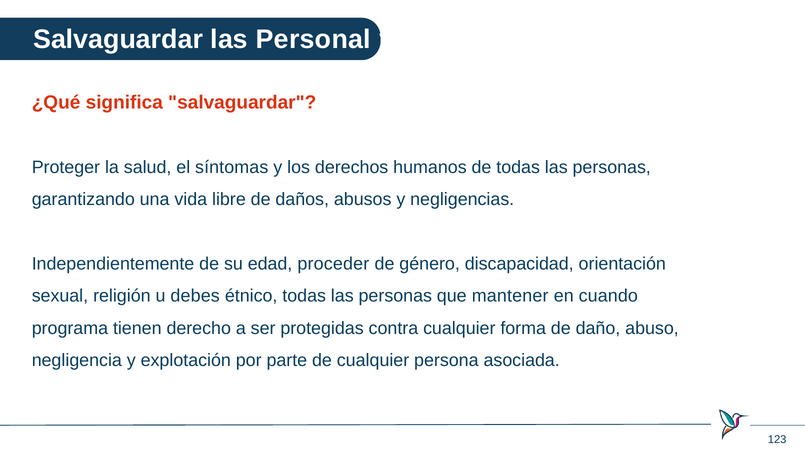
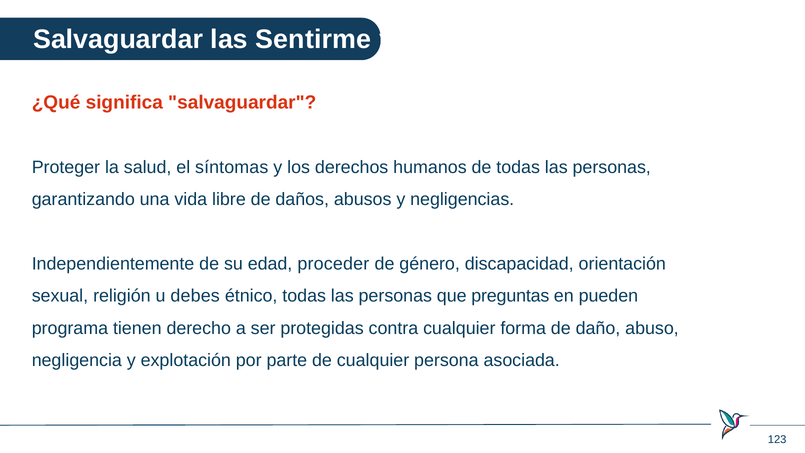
Personal: Personal -> Sentirme
mantener: mantener -> preguntas
cuando: cuando -> pueden
